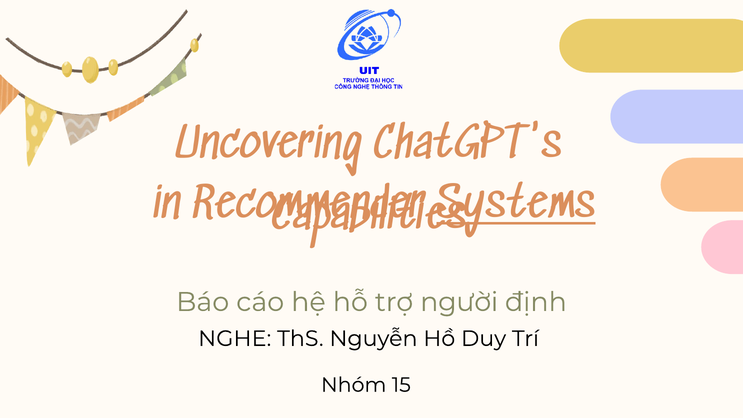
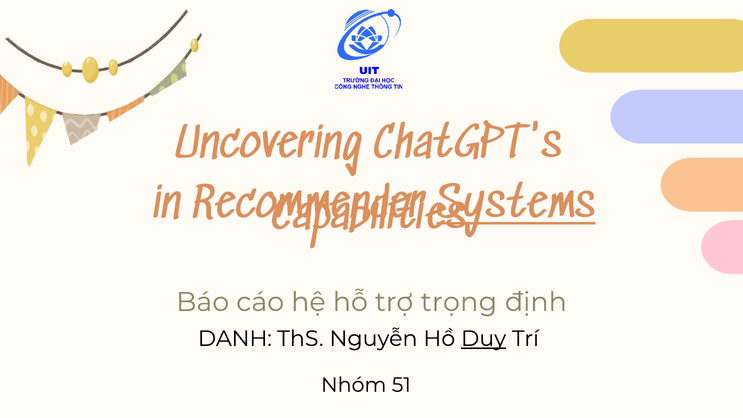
người: người -> trọng
NGHE: NGHE -> DANH
Duy underline: none -> present
15: 15 -> 51
